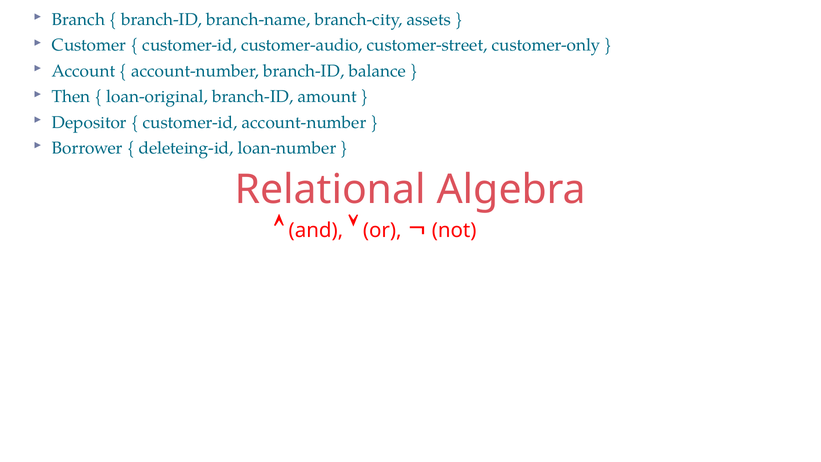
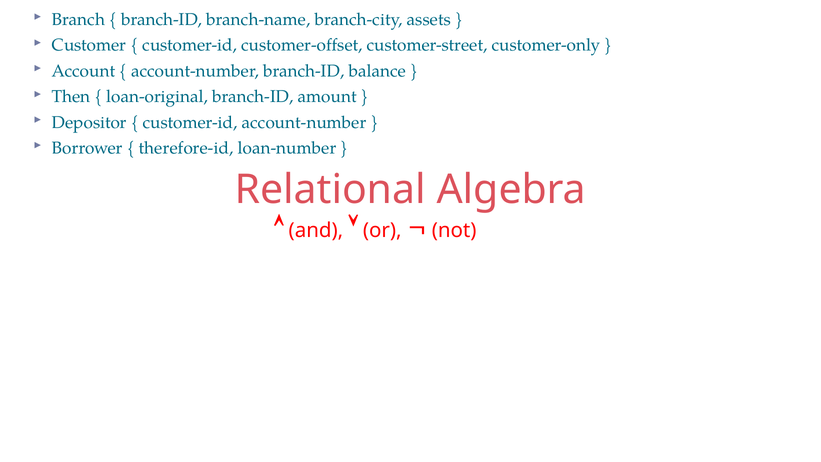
customer-audio: customer-audio -> customer-offset
deleteing-id: deleteing-id -> therefore-id
